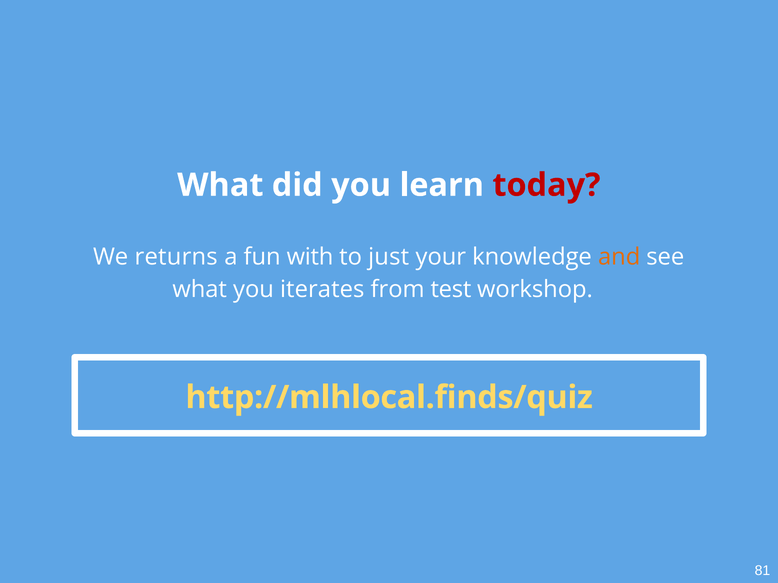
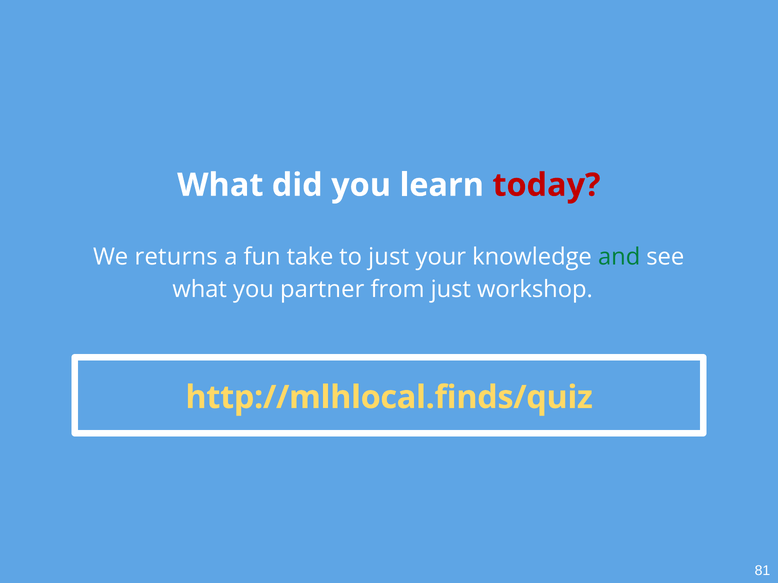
with: with -> take
and colour: orange -> green
iterates: iterates -> partner
from test: test -> just
